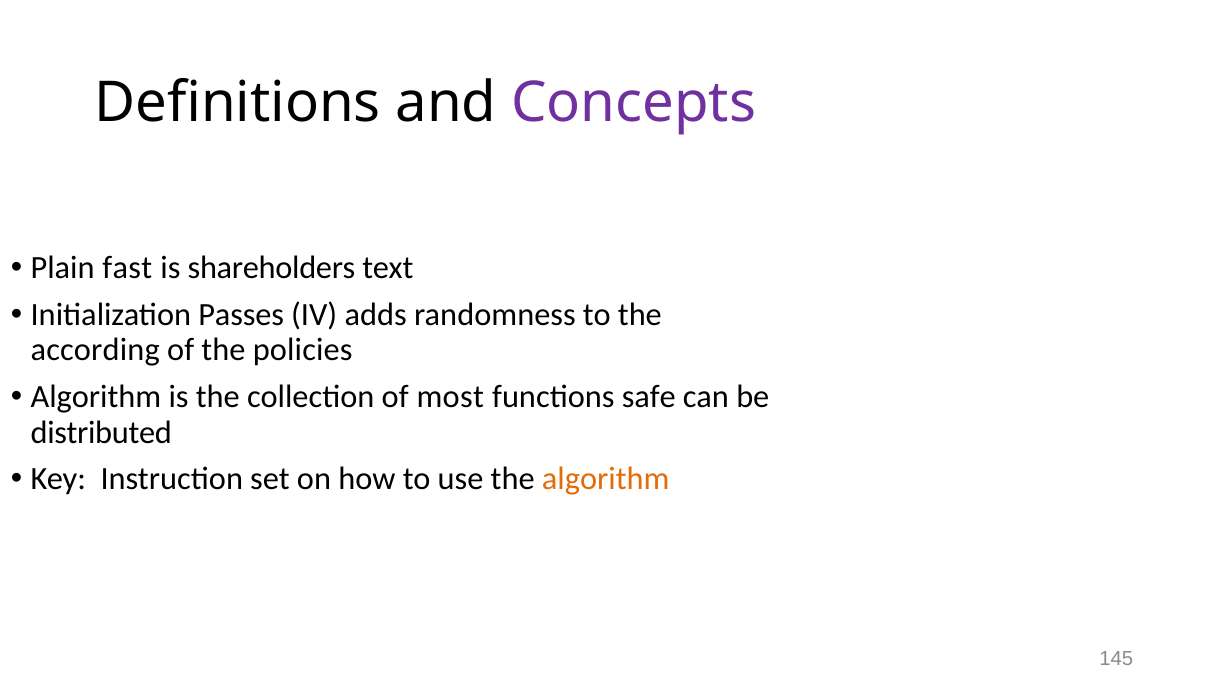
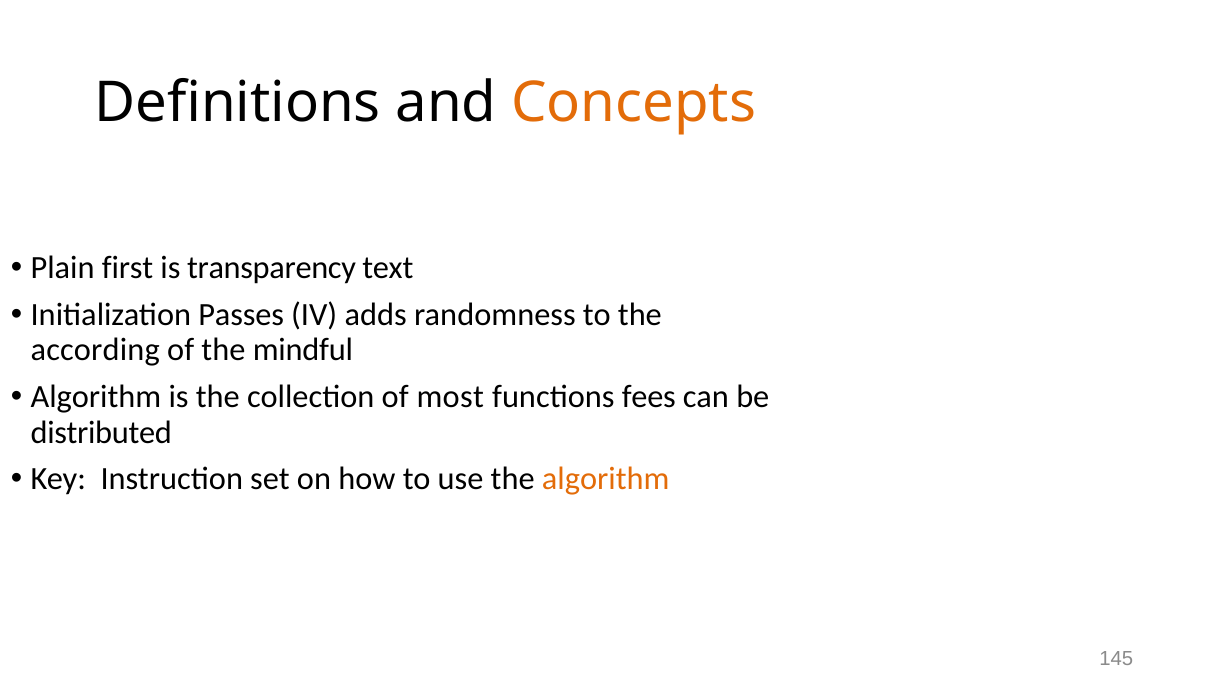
Concepts colour: purple -> orange
fast: fast -> first
shareholders: shareholders -> transparency
policies: policies -> mindful
safe: safe -> fees
